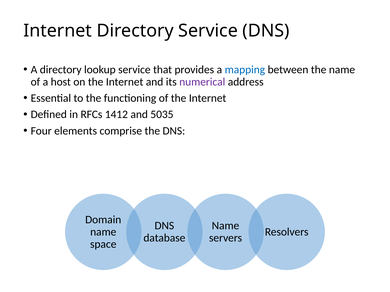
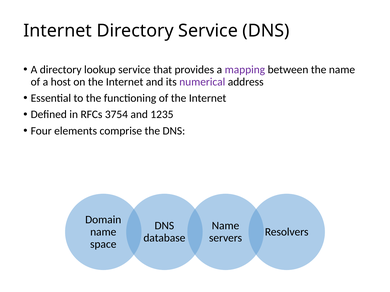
mapping colour: blue -> purple
1412: 1412 -> 3754
5035: 5035 -> 1235
